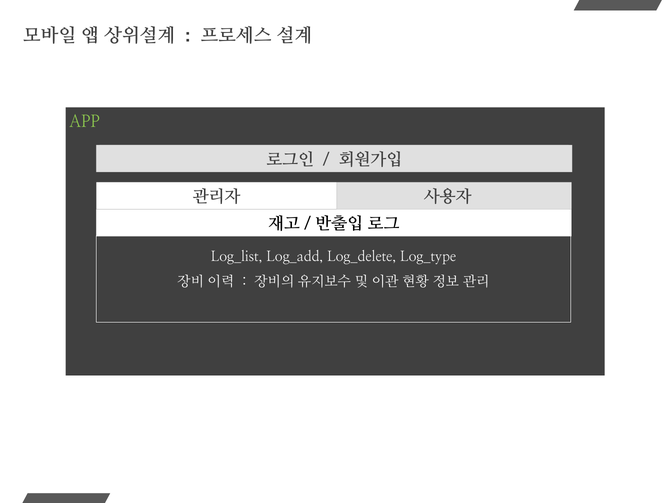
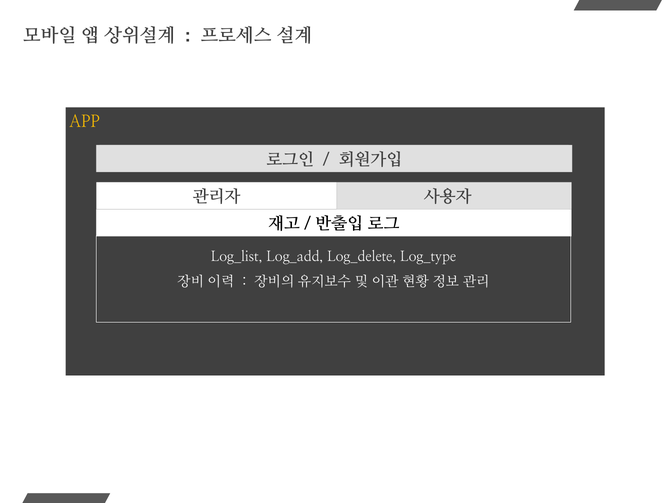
APP colour: light green -> yellow
